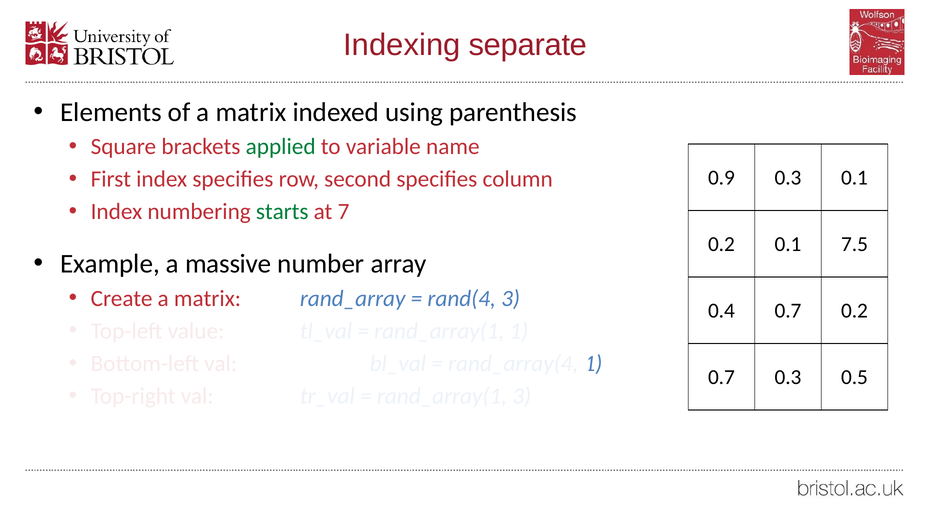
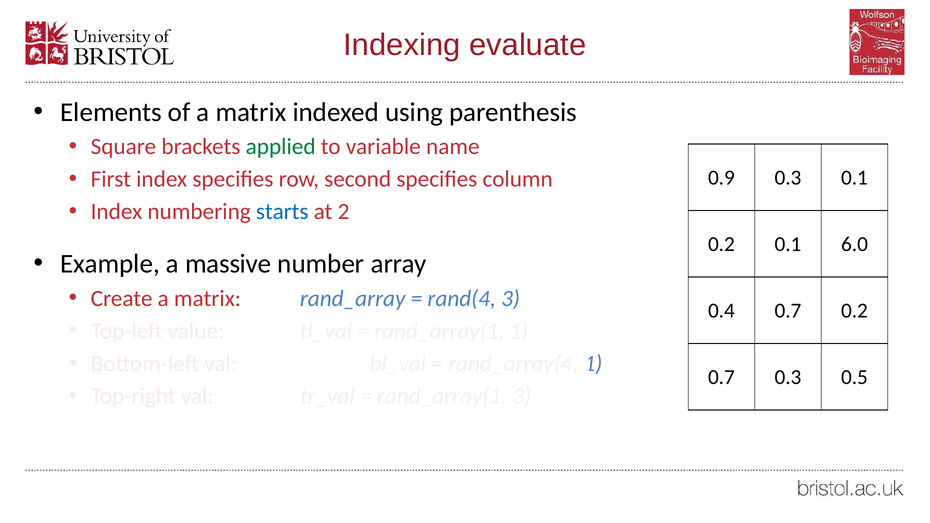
separate: separate -> evaluate
starts colour: green -> blue
7: 7 -> 2
7.5: 7.5 -> 6.0
